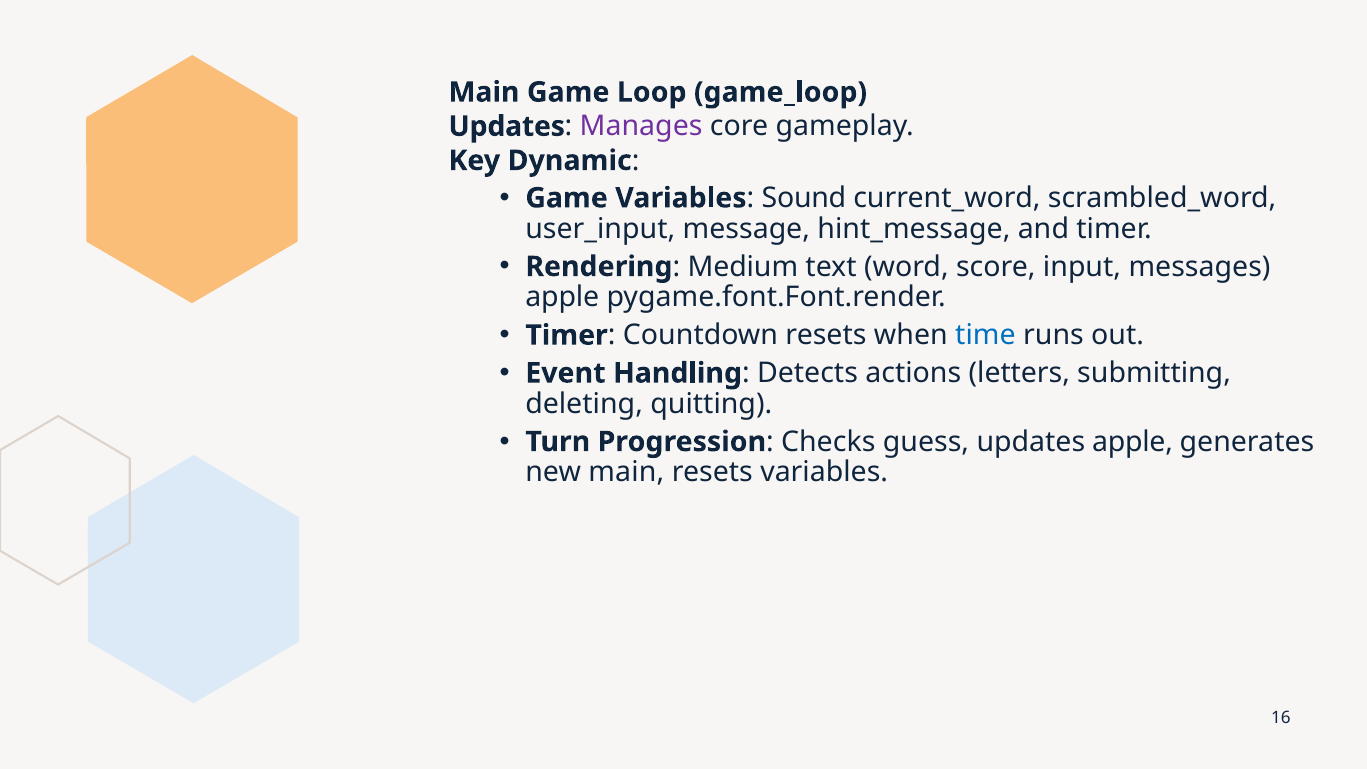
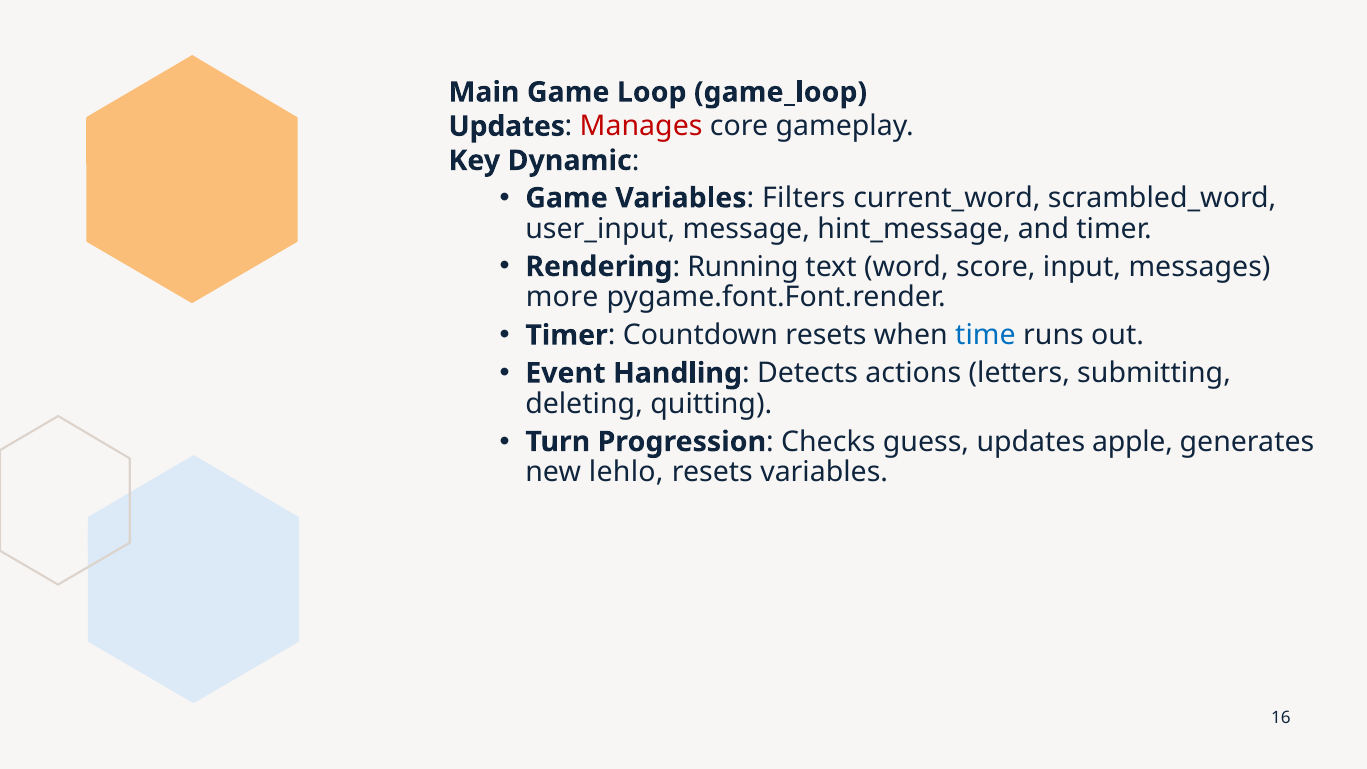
Manages colour: purple -> red
Sound: Sound -> Filters
Medium: Medium -> Running
apple at (562, 297): apple -> more
new main: main -> lehlo
